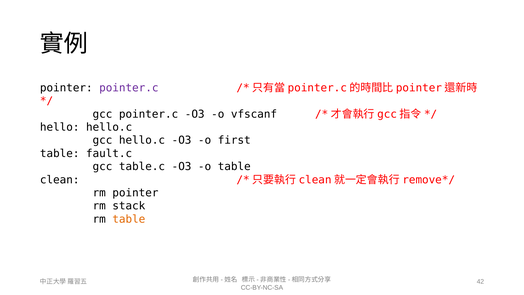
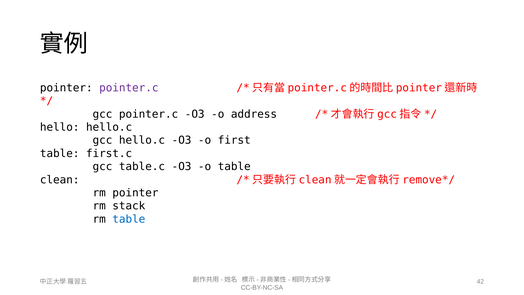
vfscanf: vfscanf -> address
fault.c: fault.c -> first.c
table at (129, 219) colour: orange -> blue
